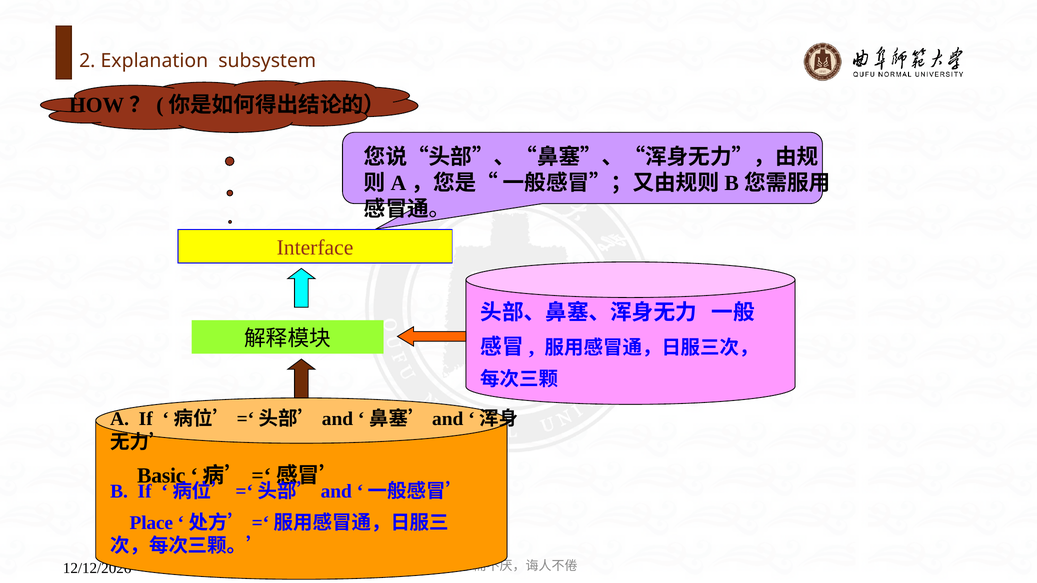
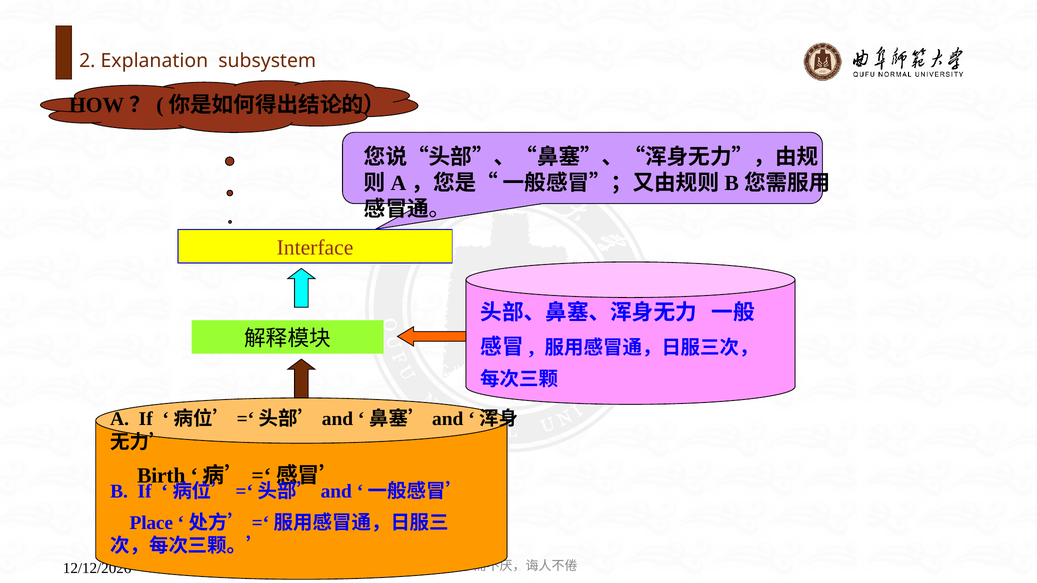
Basic: Basic -> Birth
